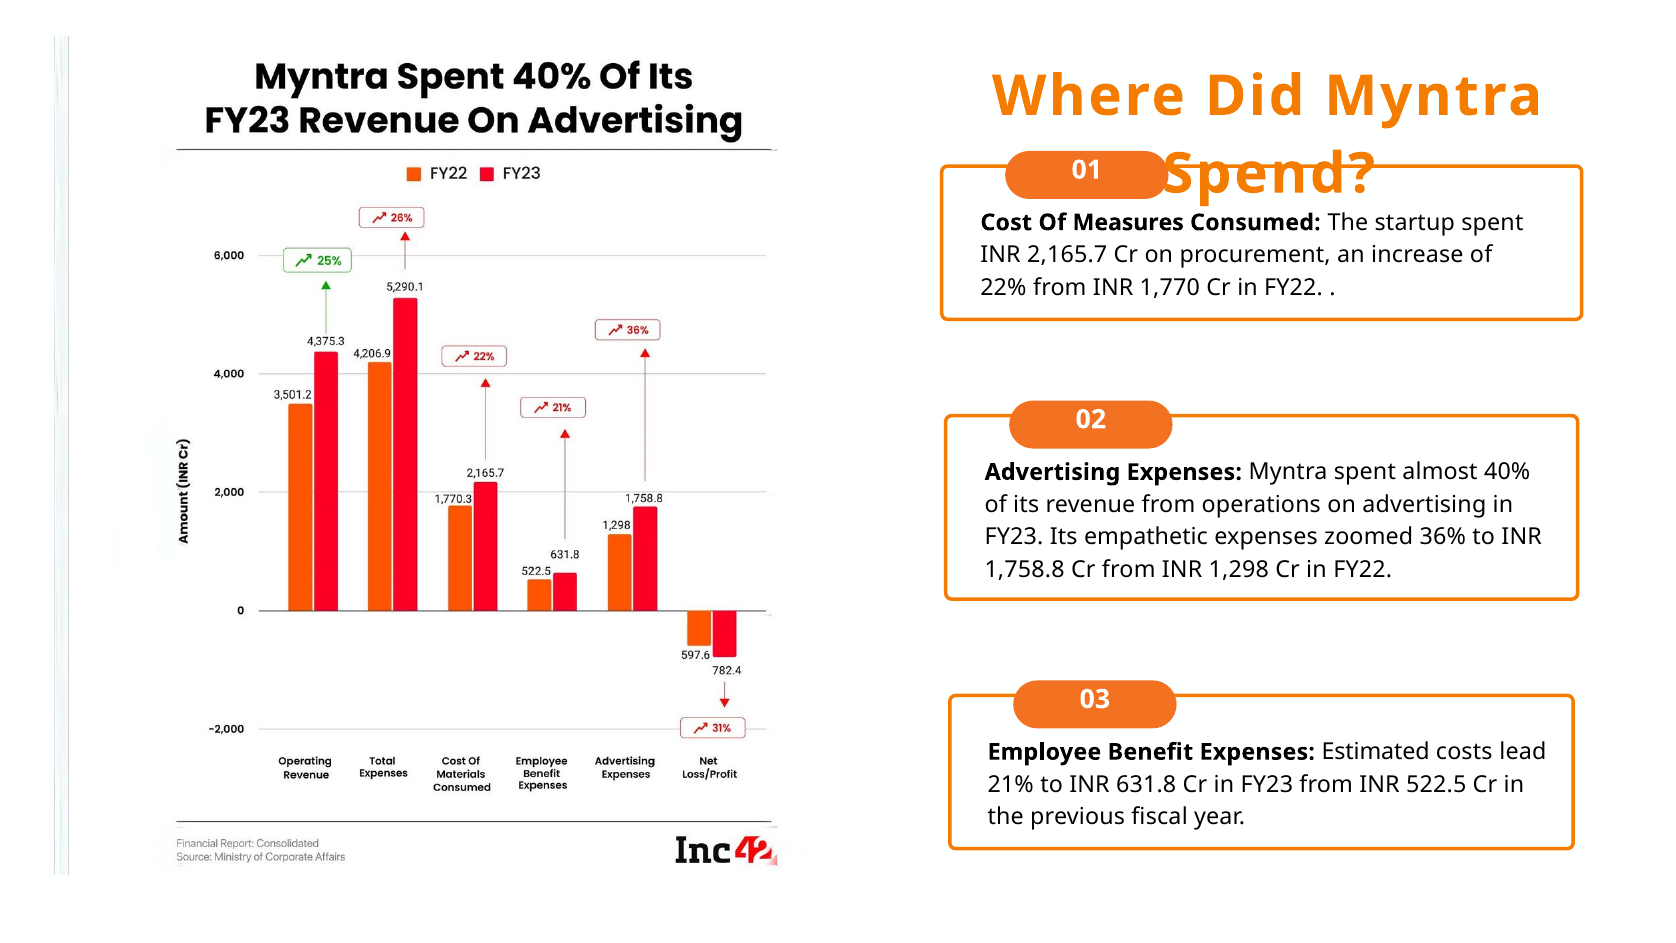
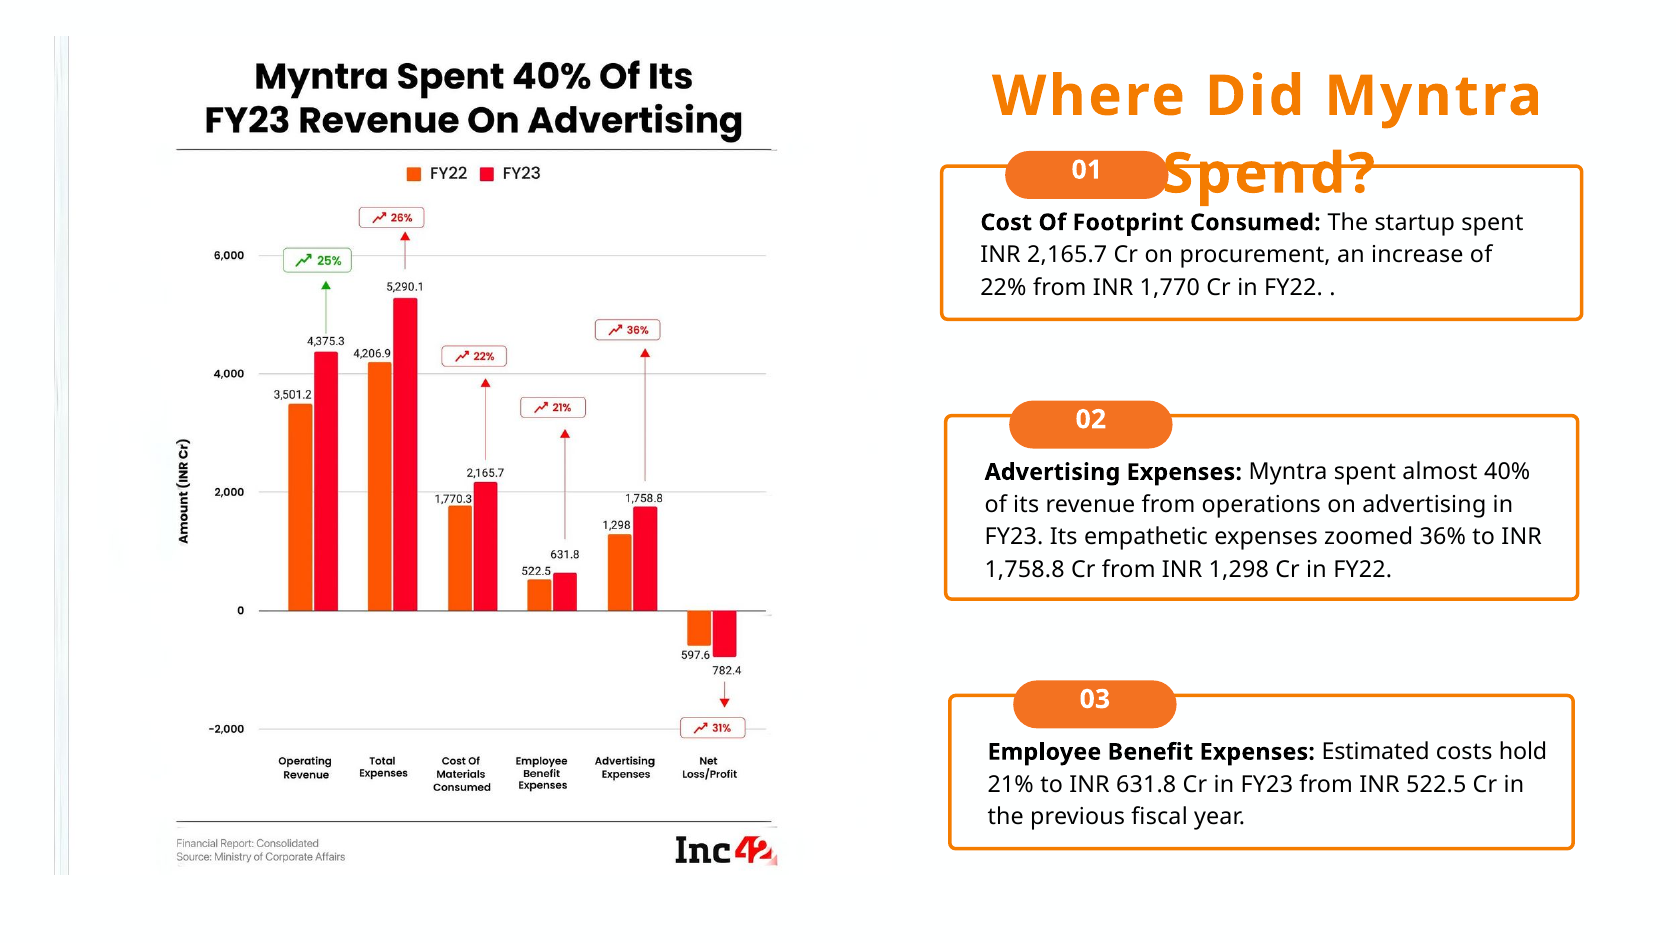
Measures: Measures -> Footprint
lead: lead -> hold
